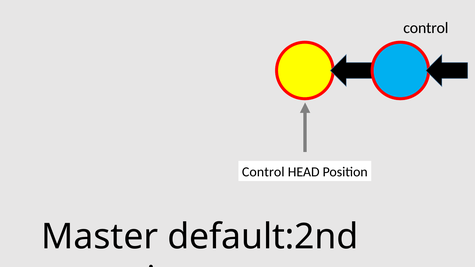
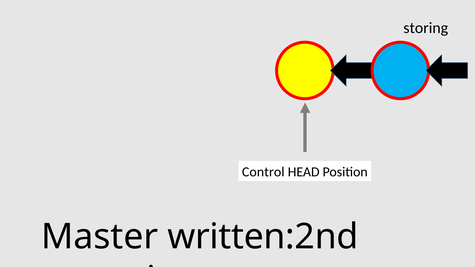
control at (426, 28): control -> storing
default:2nd: default:2nd -> written:2nd
